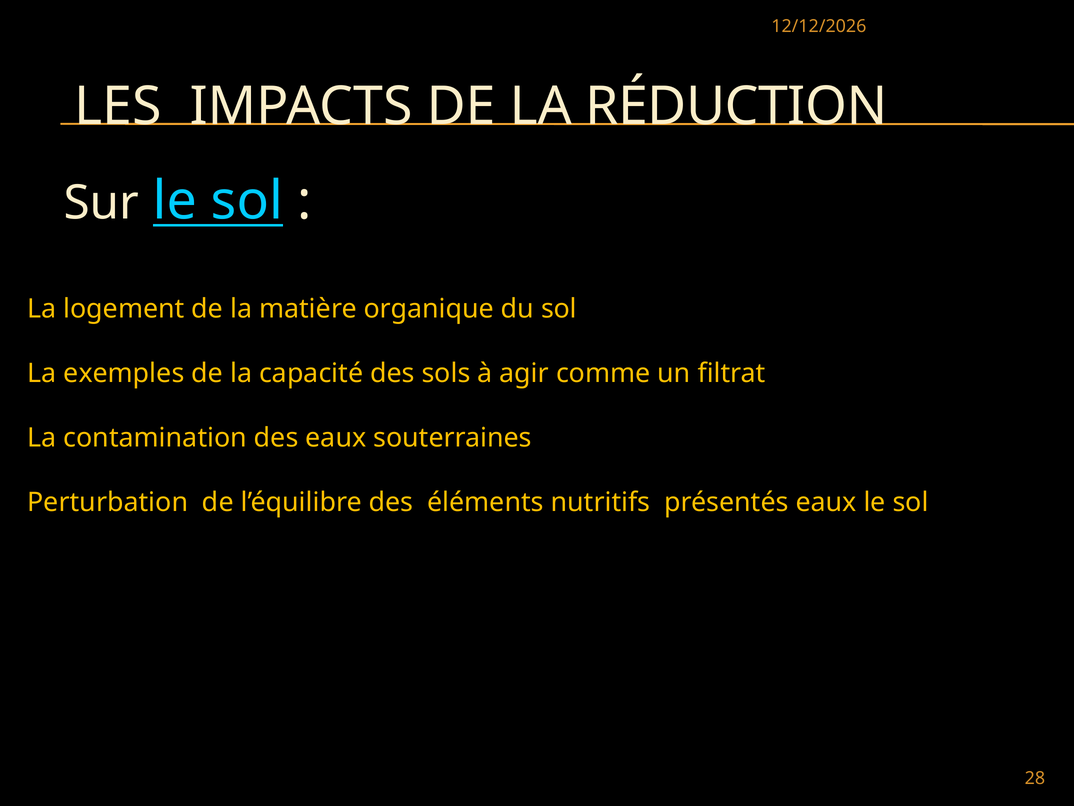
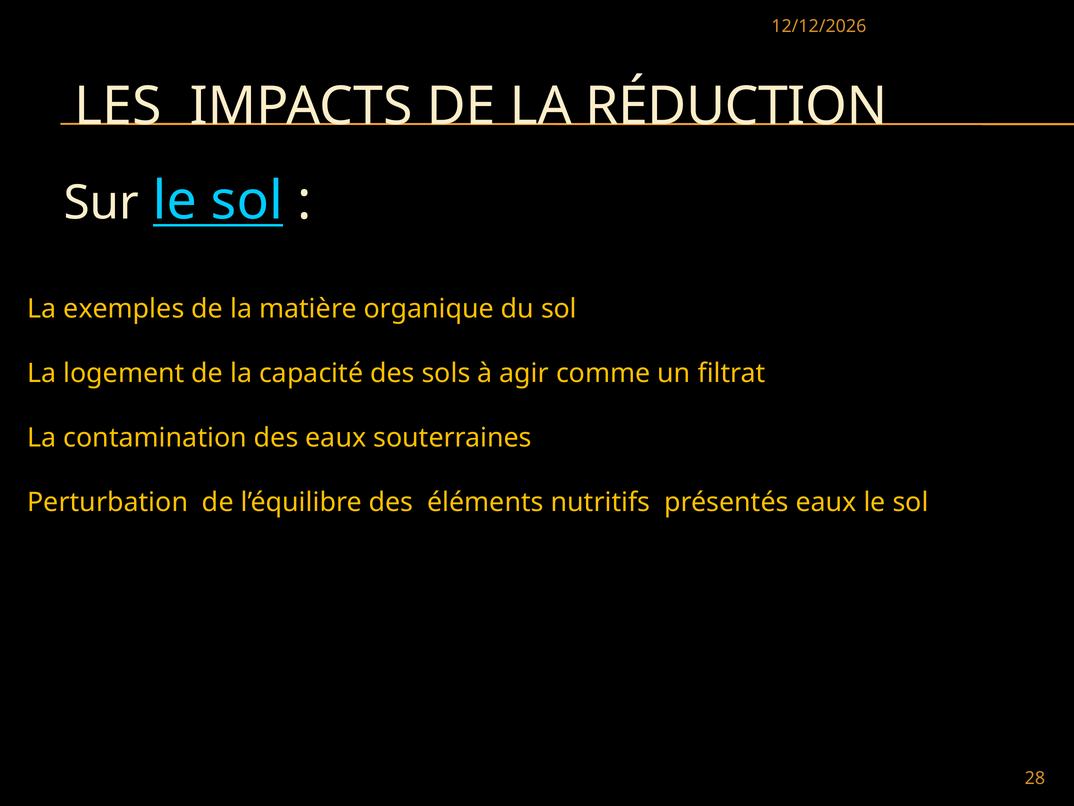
logement: logement -> exemples
exemples: exemples -> logement
